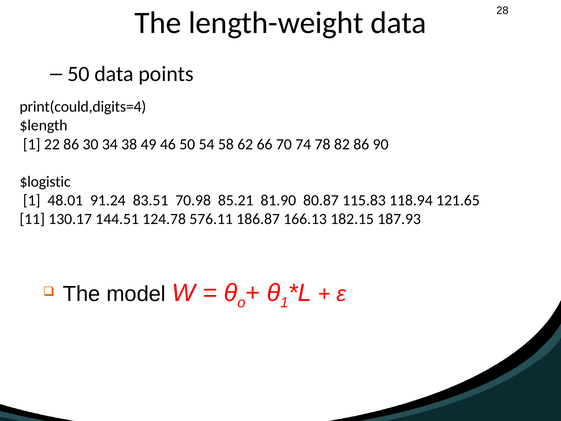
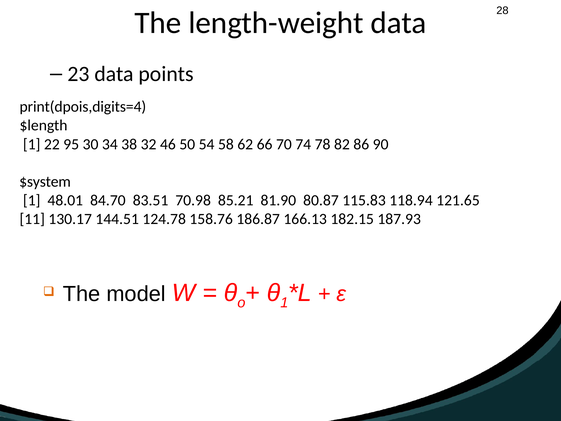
50 at (79, 74): 50 -> 23
print(could,digits=4: print(could,digits=4 -> print(dpois,digits=4
22 86: 86 -> 95
49: 49 -> 32
$logistic: $logistic -> $system
91.24: 91.24 -> 84.70
576.11: 576.11 -> 158.76
